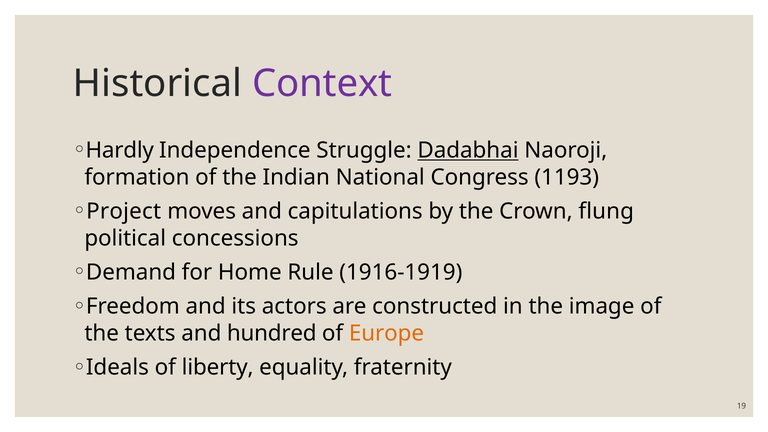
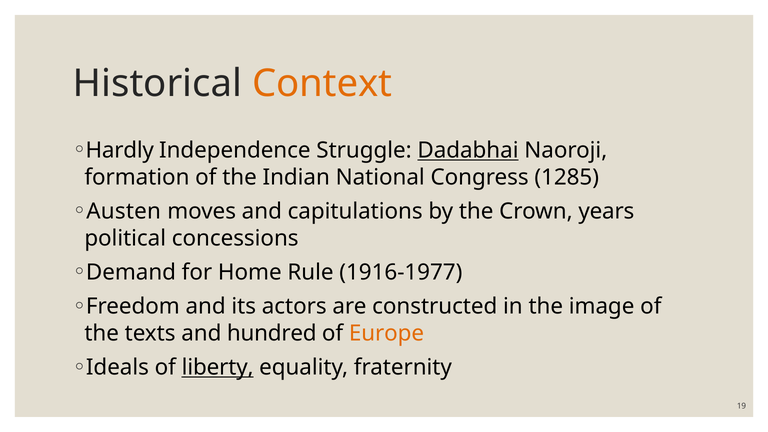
Context colour: purple -> orange
1193: 1193 -> 1285
Project: Project -> Austen
flung: flung -> years
1916-1919: 1916-1919 -> 1916-1977
liberty underline: none -> present
